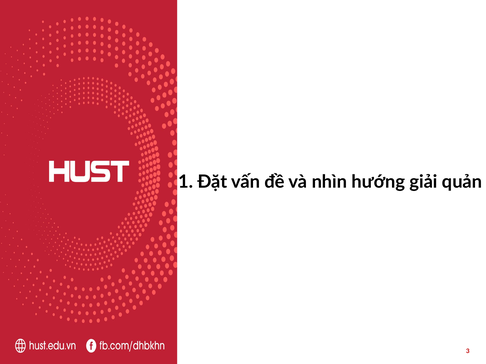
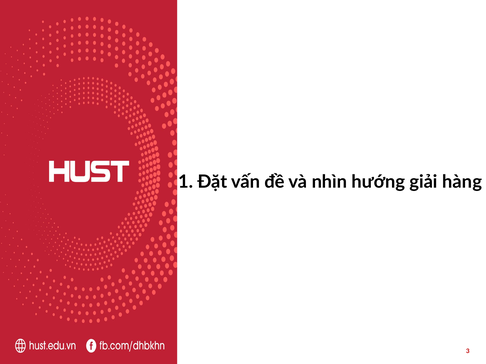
quản: quản -> hàng
